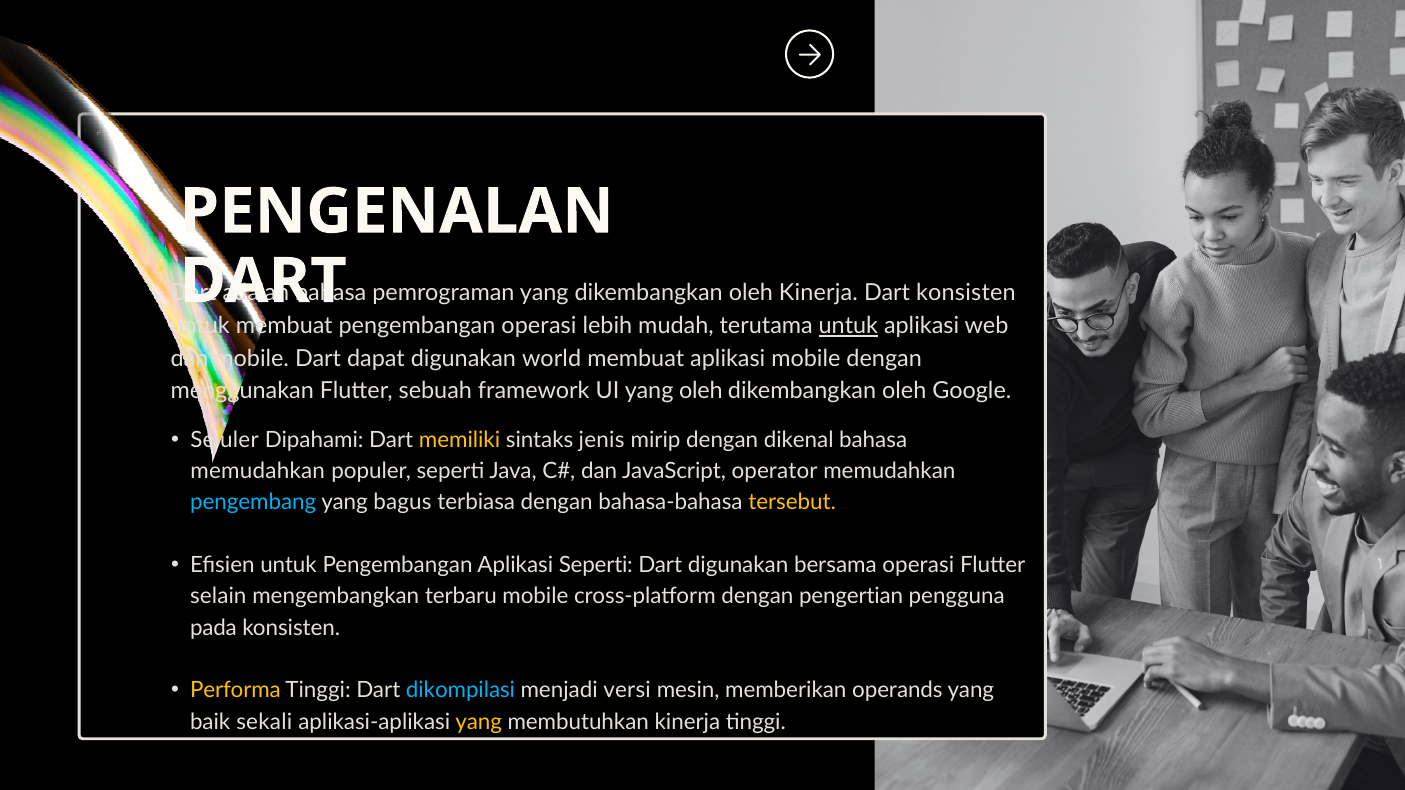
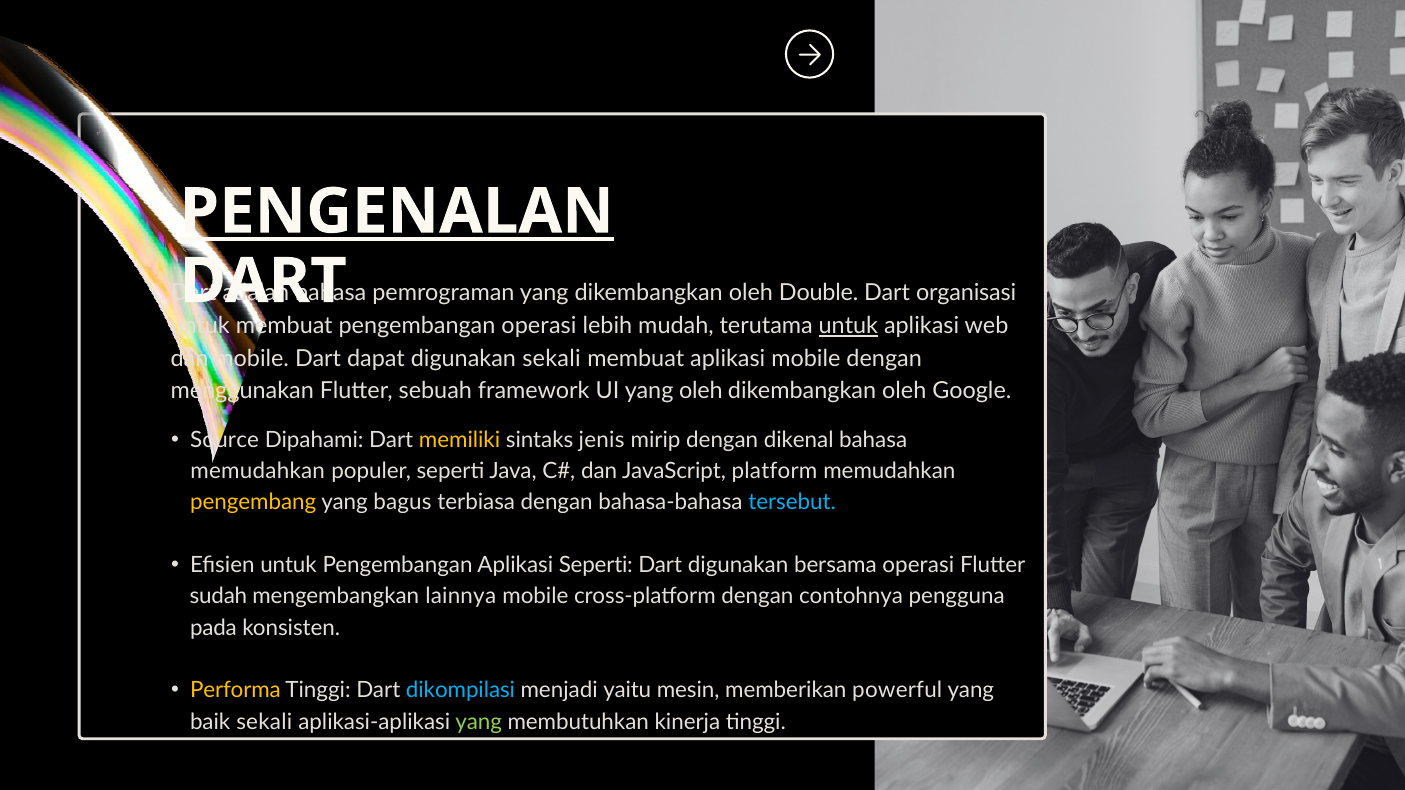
PENGENALAN underline: none -> present
oleh Kinerja: Kinerja -> Double
Dart konsisten: konsisten -> organisasi
digunakan world: world -> sekali
Seluler: Seluler -> Source
operator: operator -> platform
pengembang colour: light blue -> yellow
tersebut colour: yellow -> light blue
selain: selain -> sudah
terbaru: terbaru -> lainnya
pengertian: pengertian -> contohnya
versi: versi -> yaitu
operands: operands -> powerful
yang at (479, 722) colour: yellow -> light green
